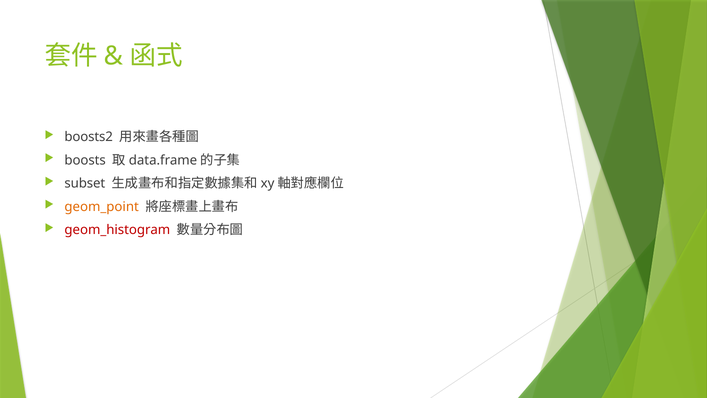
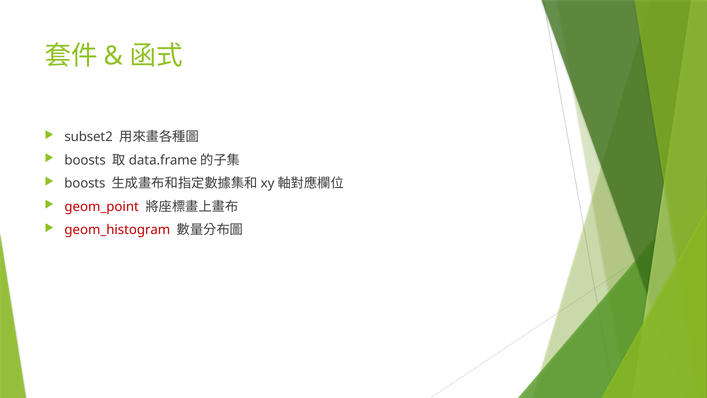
boosts2: boosts2 -> subset2
subset at (85, 183): subset -> boosts
geom_point colour: orange -> red
